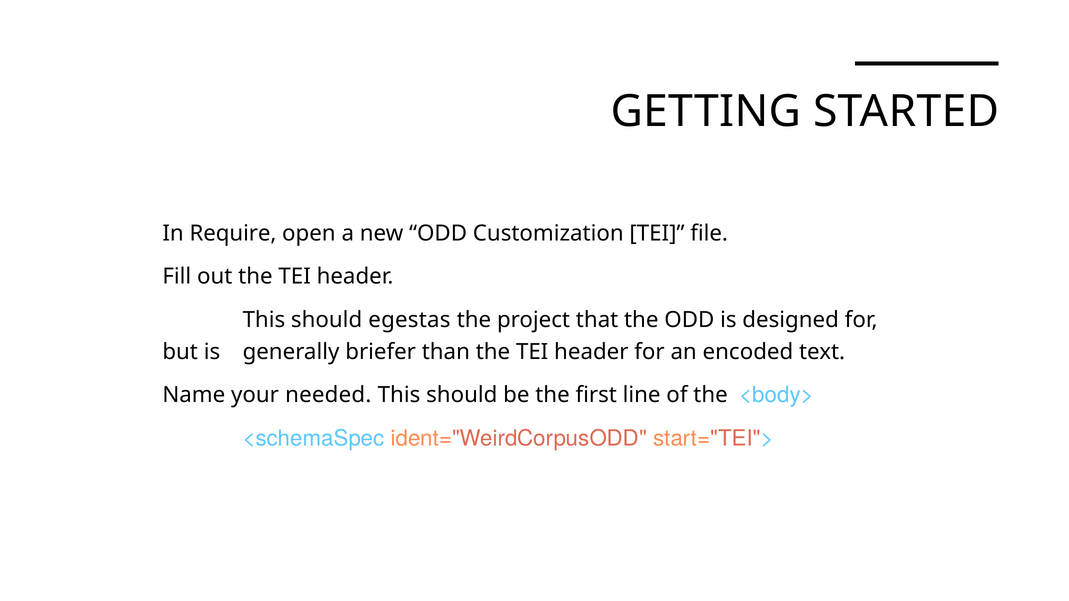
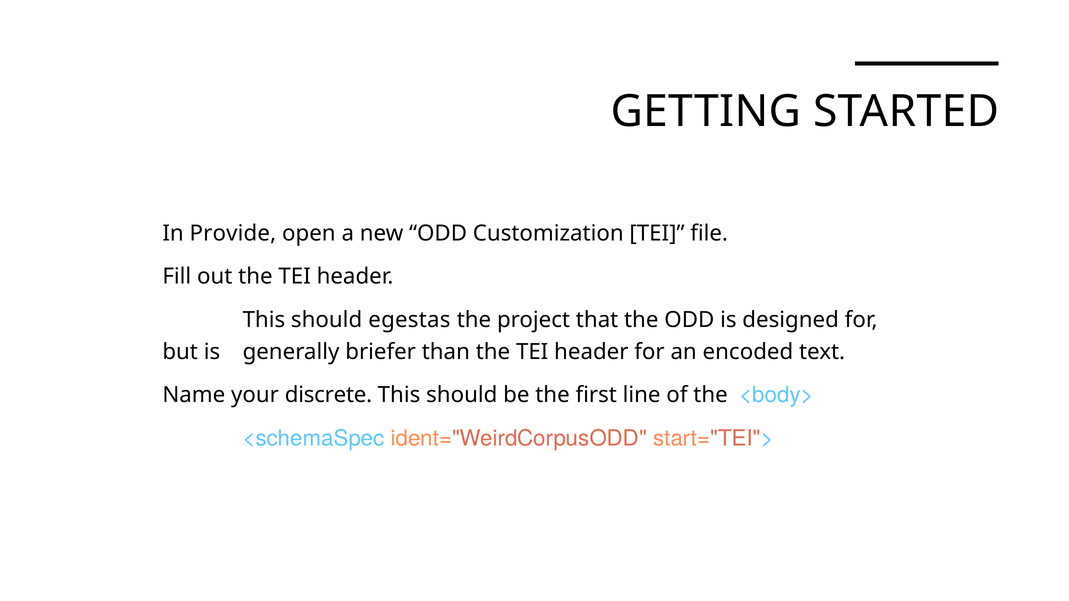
Require: Require -> Provide
needed: needed -> discrete
